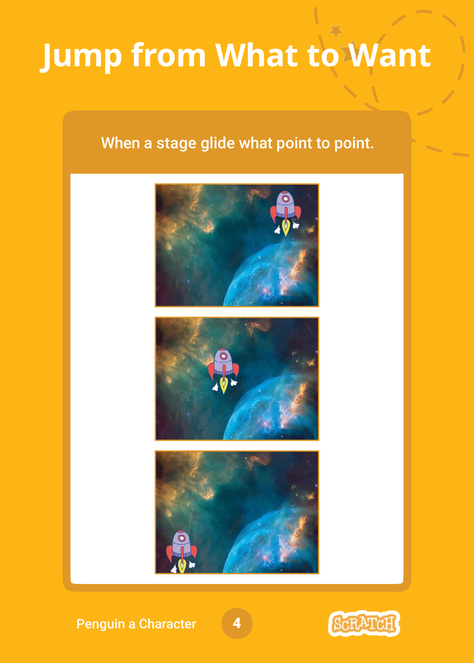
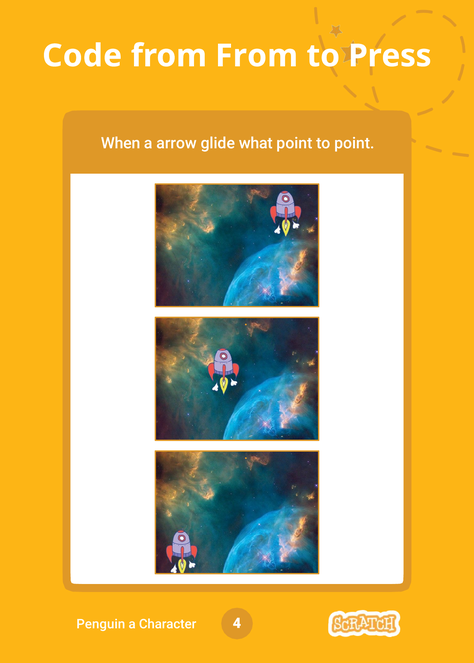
Jump: Jump -> Code
from What: What -> From
Want: Want -> Press
stage: stage -> arrow
